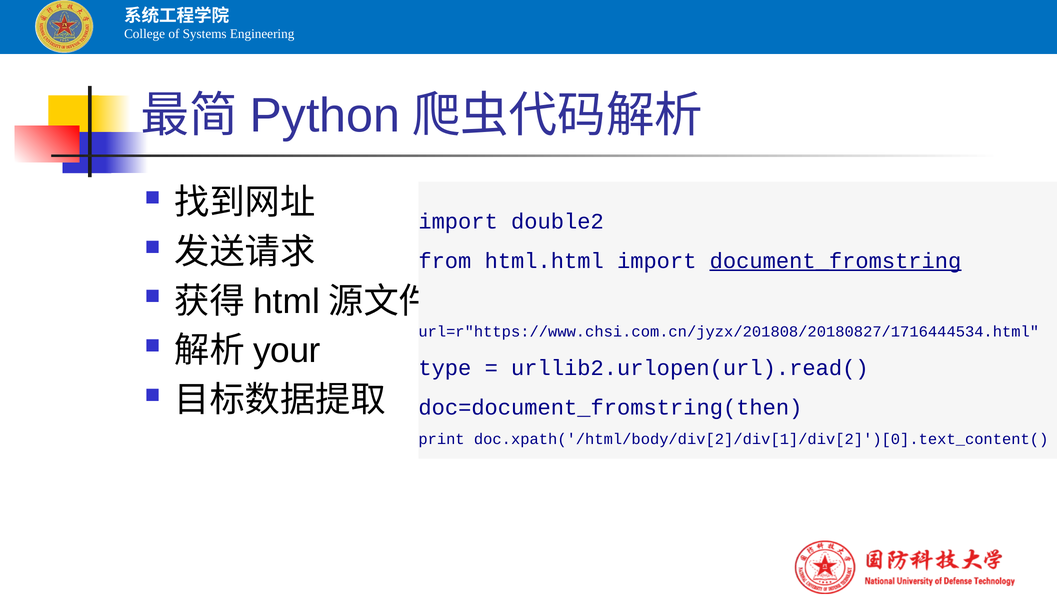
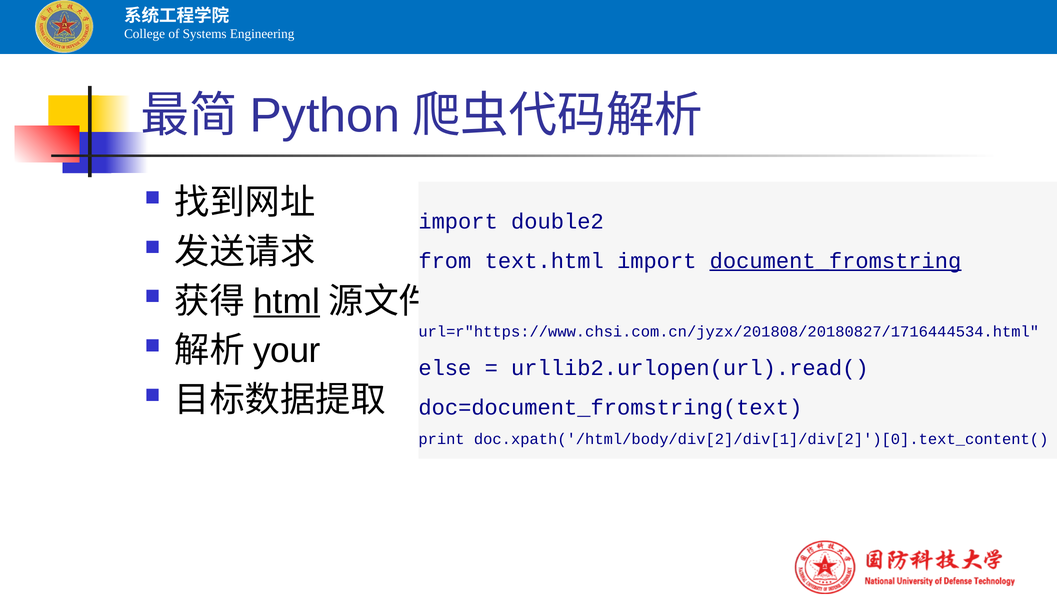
html.html: html.html -> text.html
html underline: none -> present
type: type -> else
doc=document_fromstring(then: doc=document_fromstring(then -> doc=document_fromstring(text
